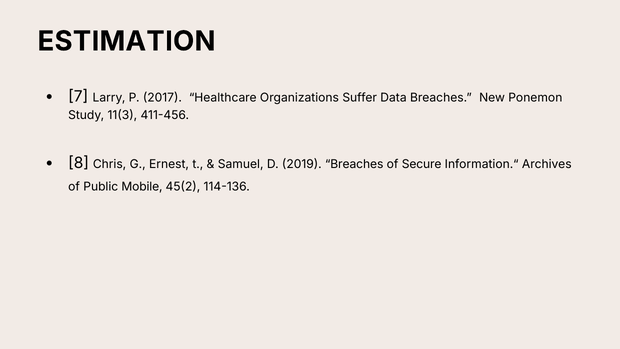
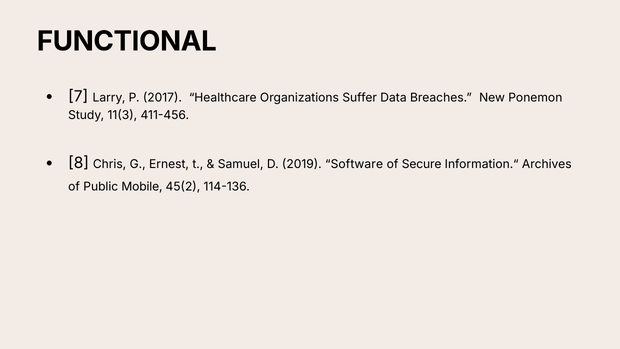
ESTIMATION: ESTIMATION -> FUNCTIONAL
2019 Breaches: Breaches -> Software
